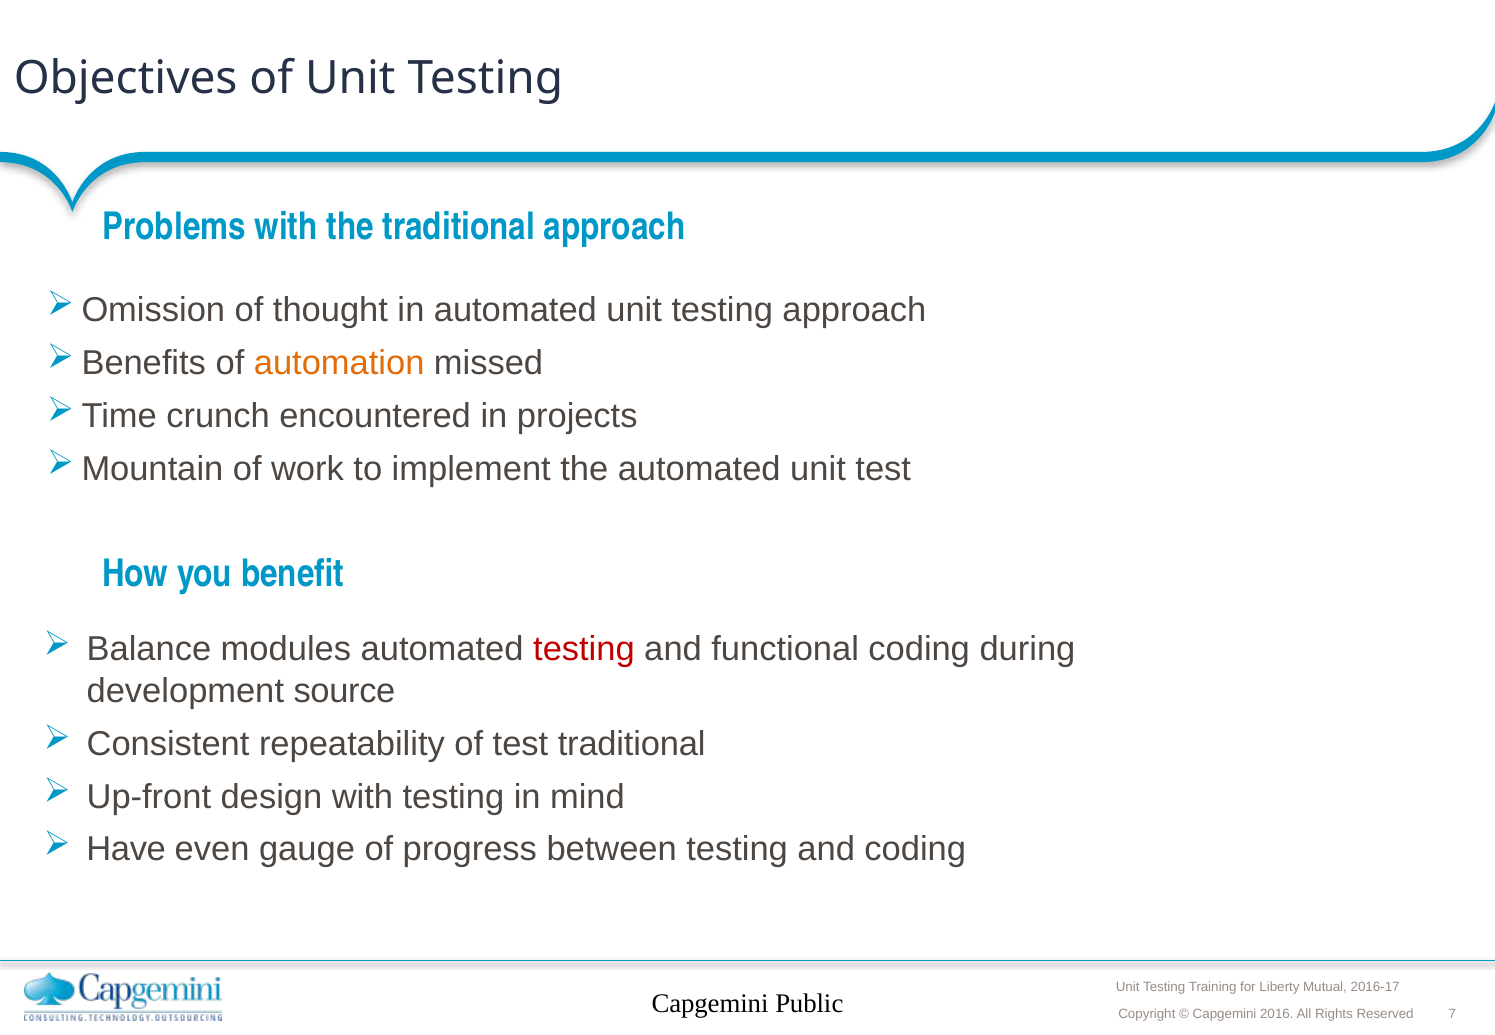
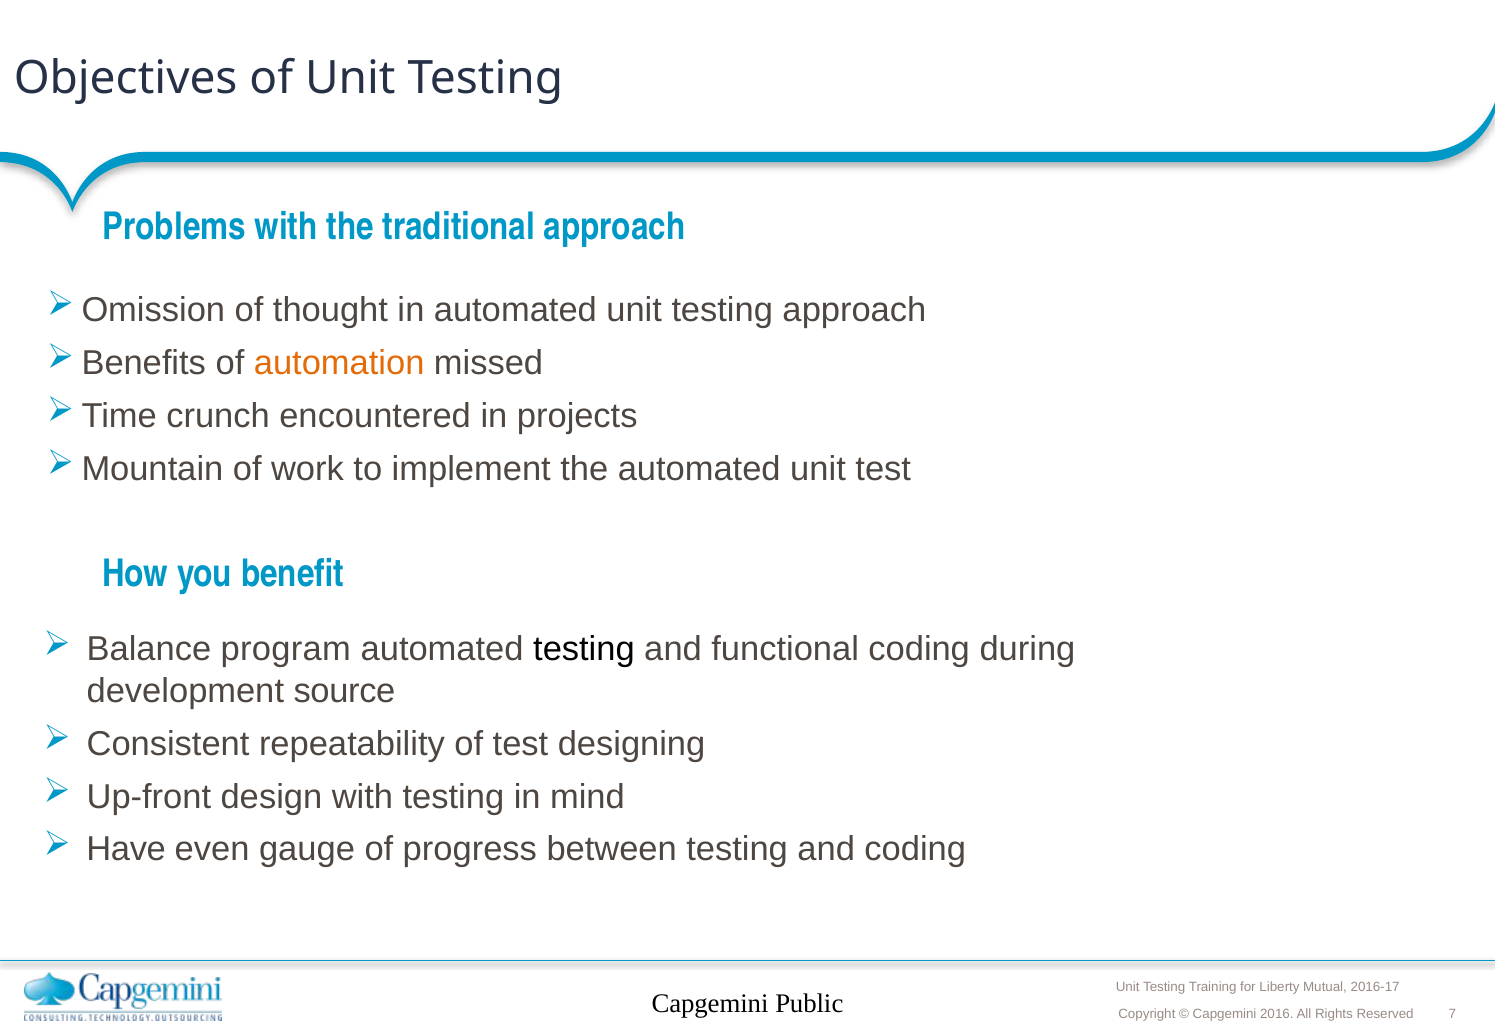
modules: modules -> program
testing at (584, 649) colour: red -> black
test traditional: traditional -> designing
